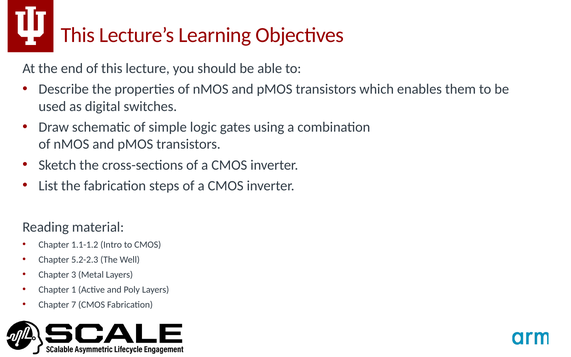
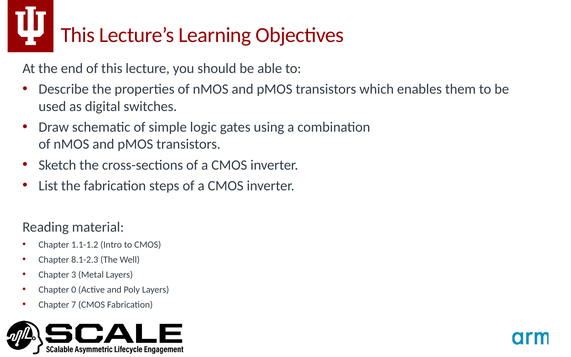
5.2-2.3: 5.2-2.3 -> 8.1-2.3
1: 1 -> 0
